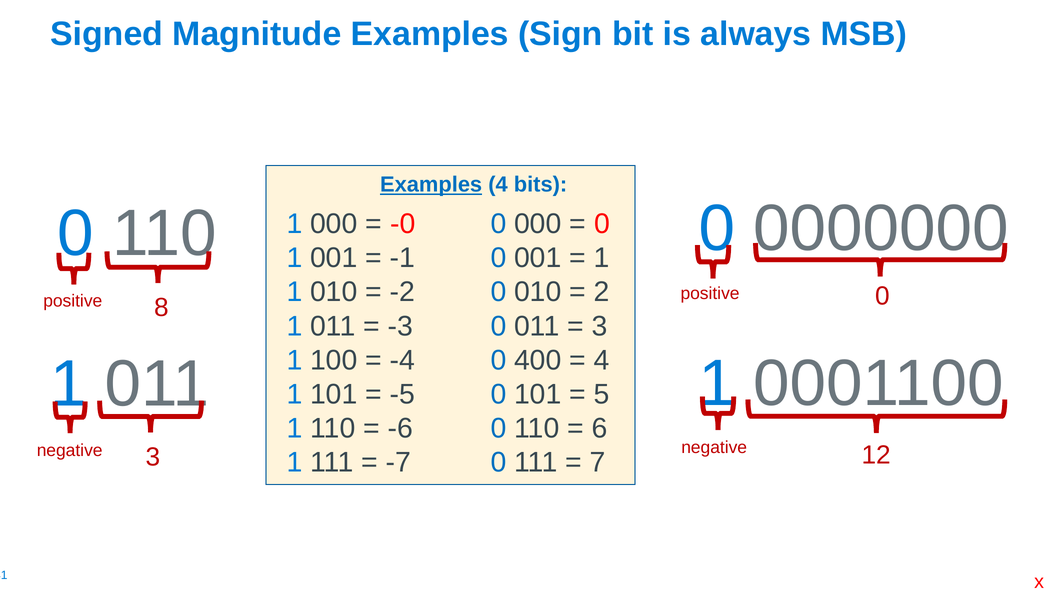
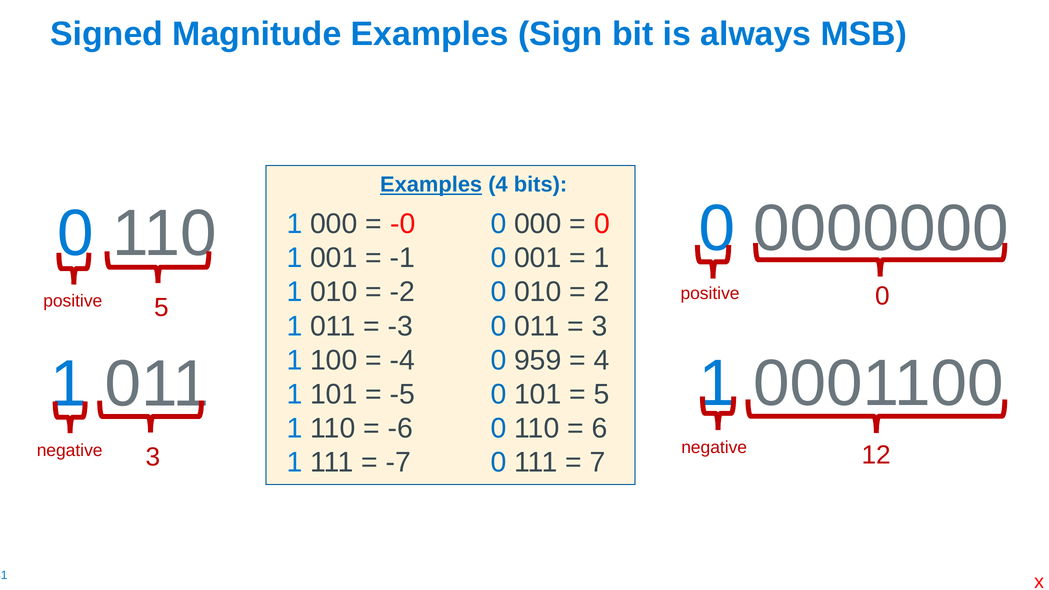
positive 8: 8 -> 5
400: 400 -> 959
